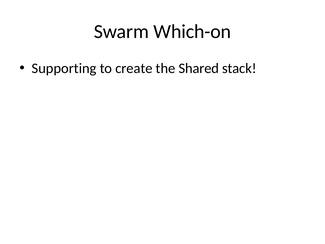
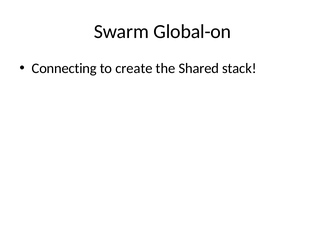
Which-on: Which-on -> Global-on
Supporting: Supporting -> Connecting
